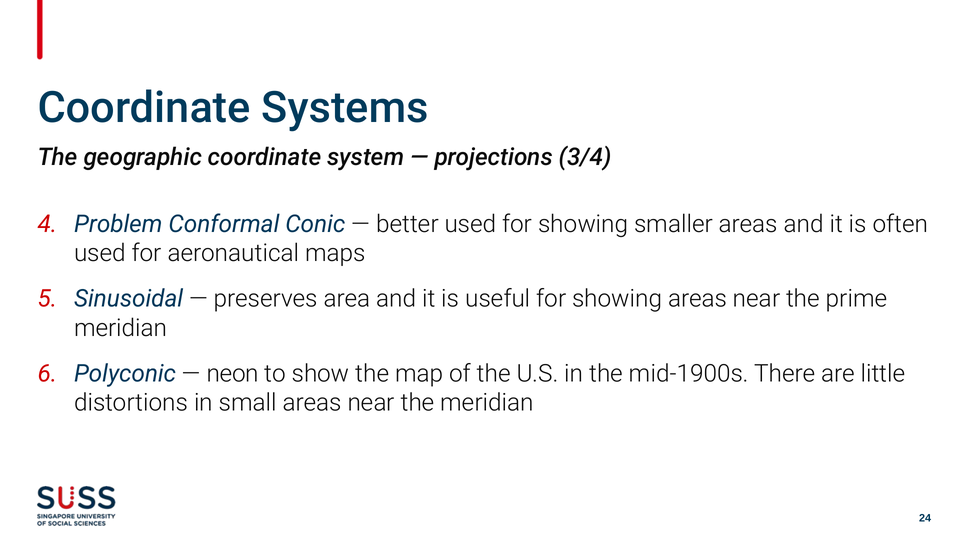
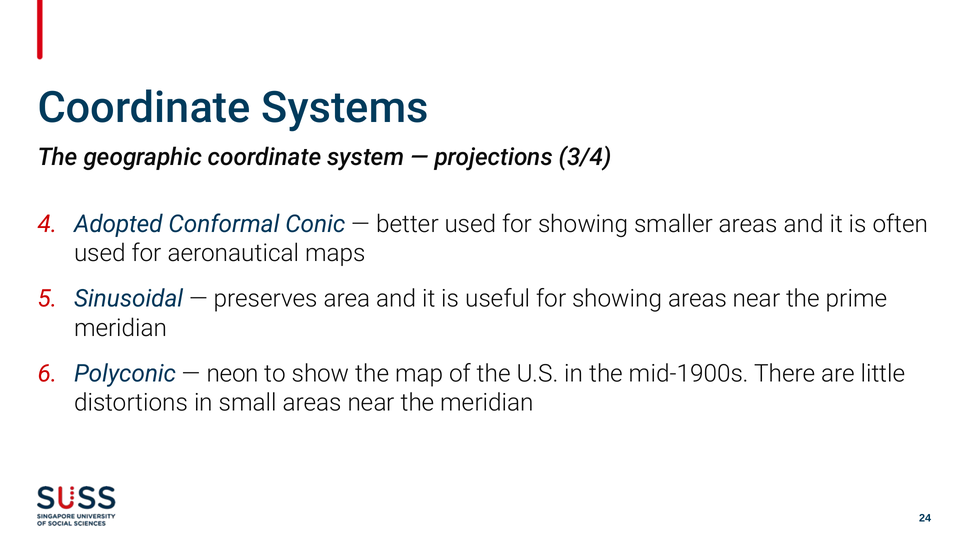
Problem: Problem -> Adopted
